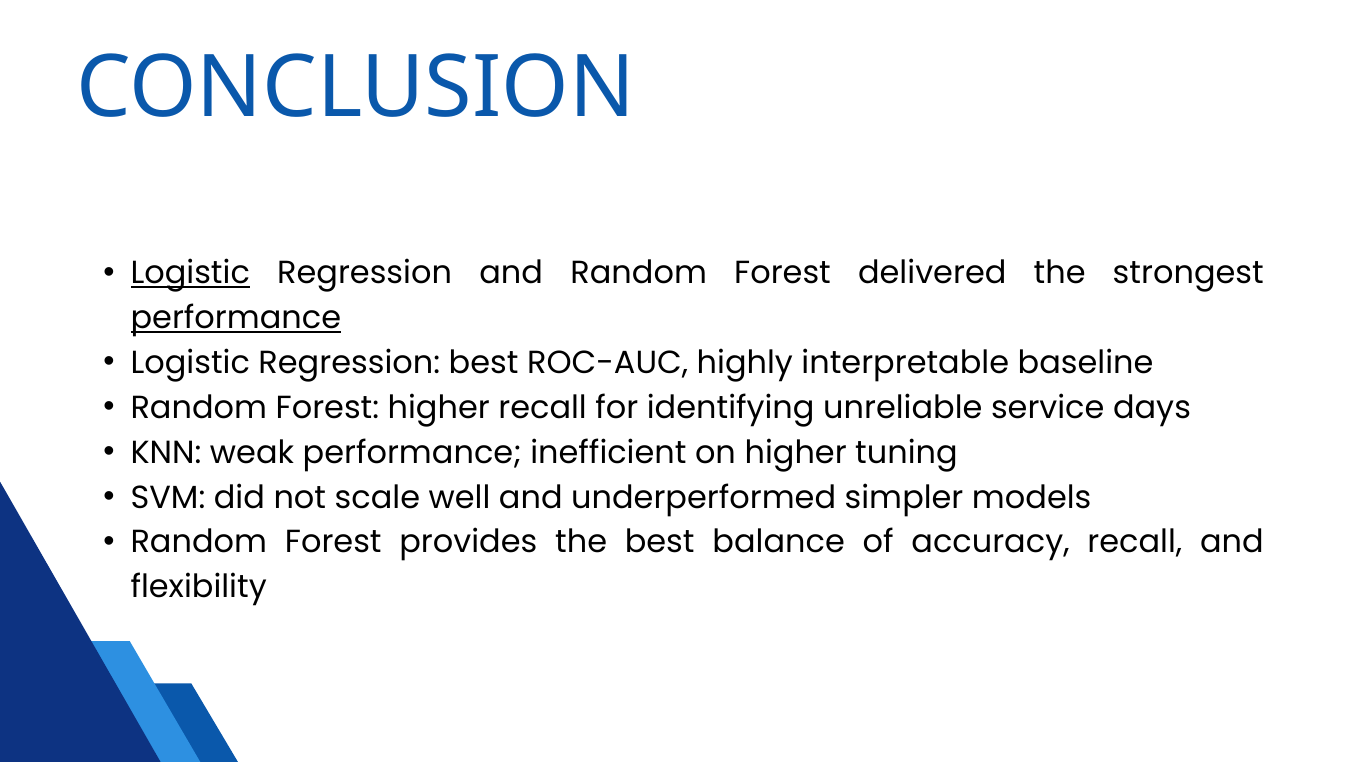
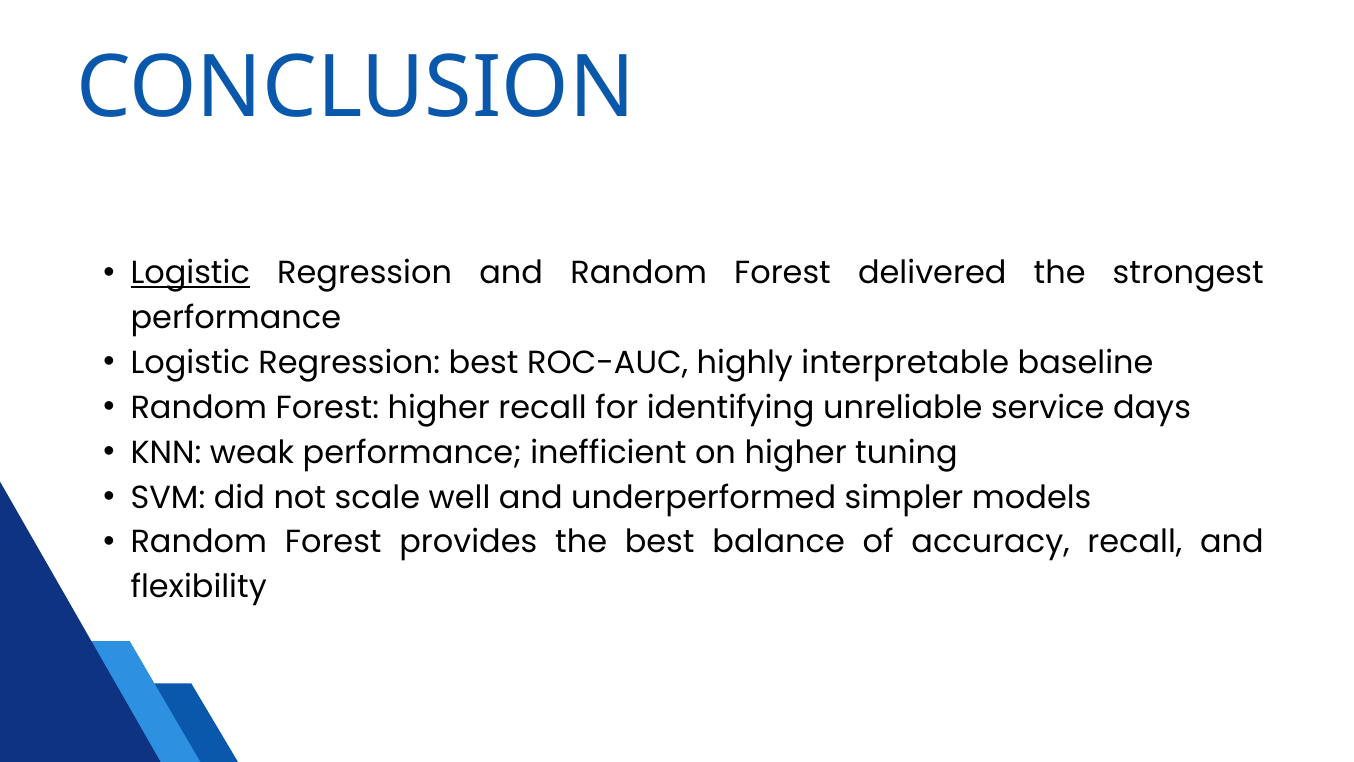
performance at (236, 318) underline: present -> none
